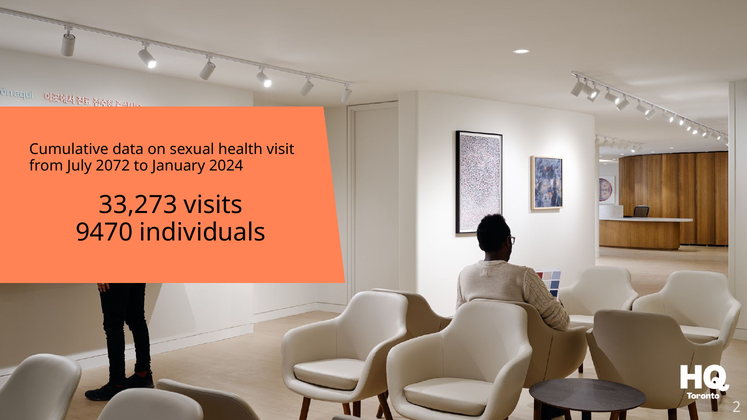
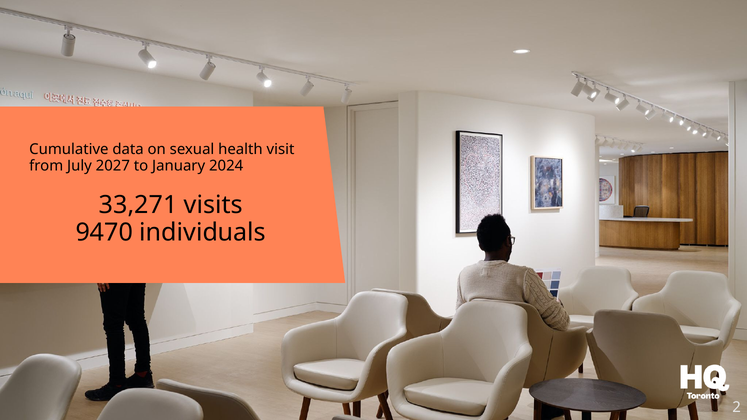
2072: 2072 -> 2027
33,273: 33,273 -> 33,271
